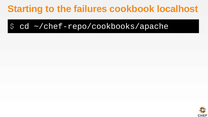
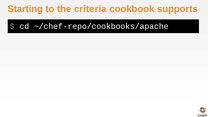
failures: failures -> criteria
localhost: localhost -> supports
